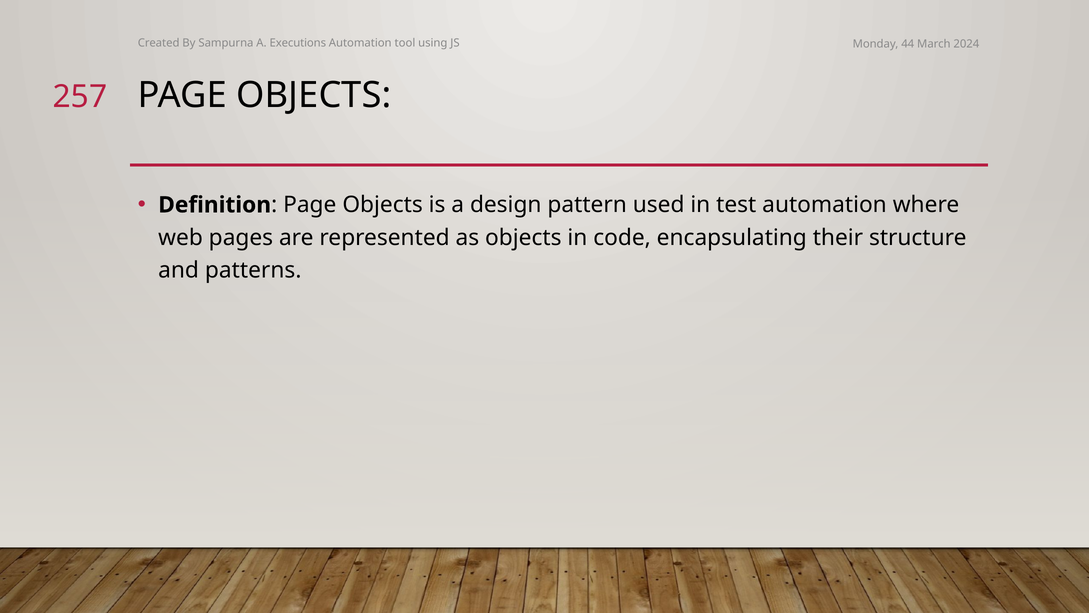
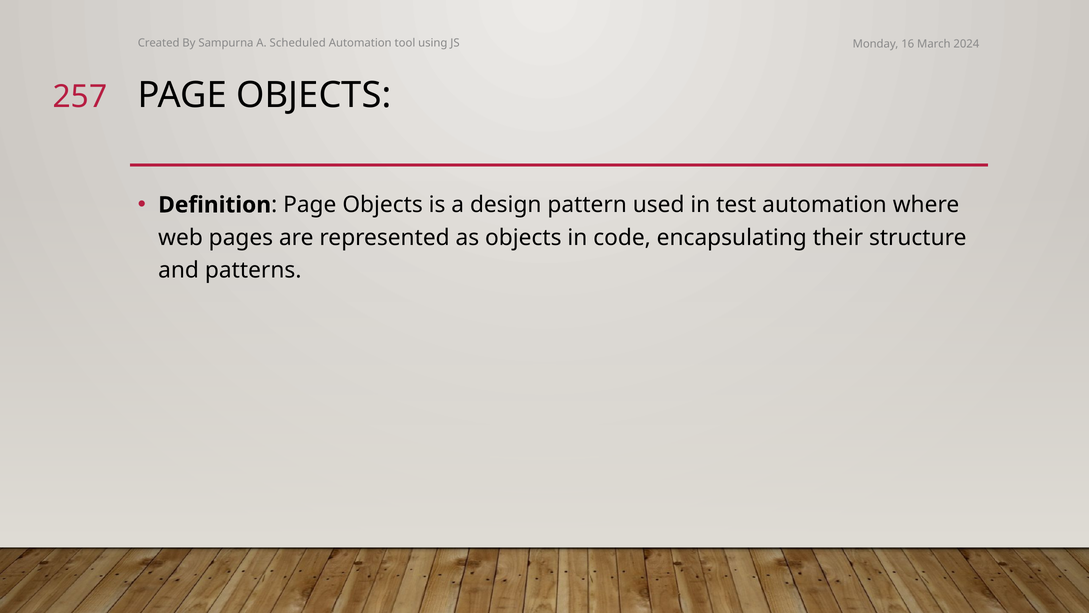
Executions: Executions -> Scheduled
44: 44 -> 16
